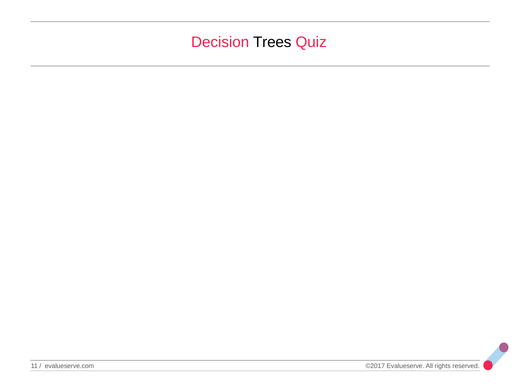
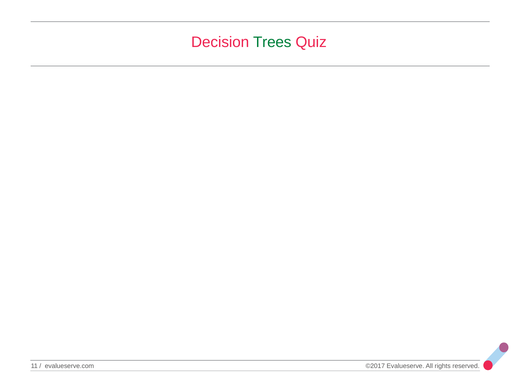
Trees colour: black -> green
